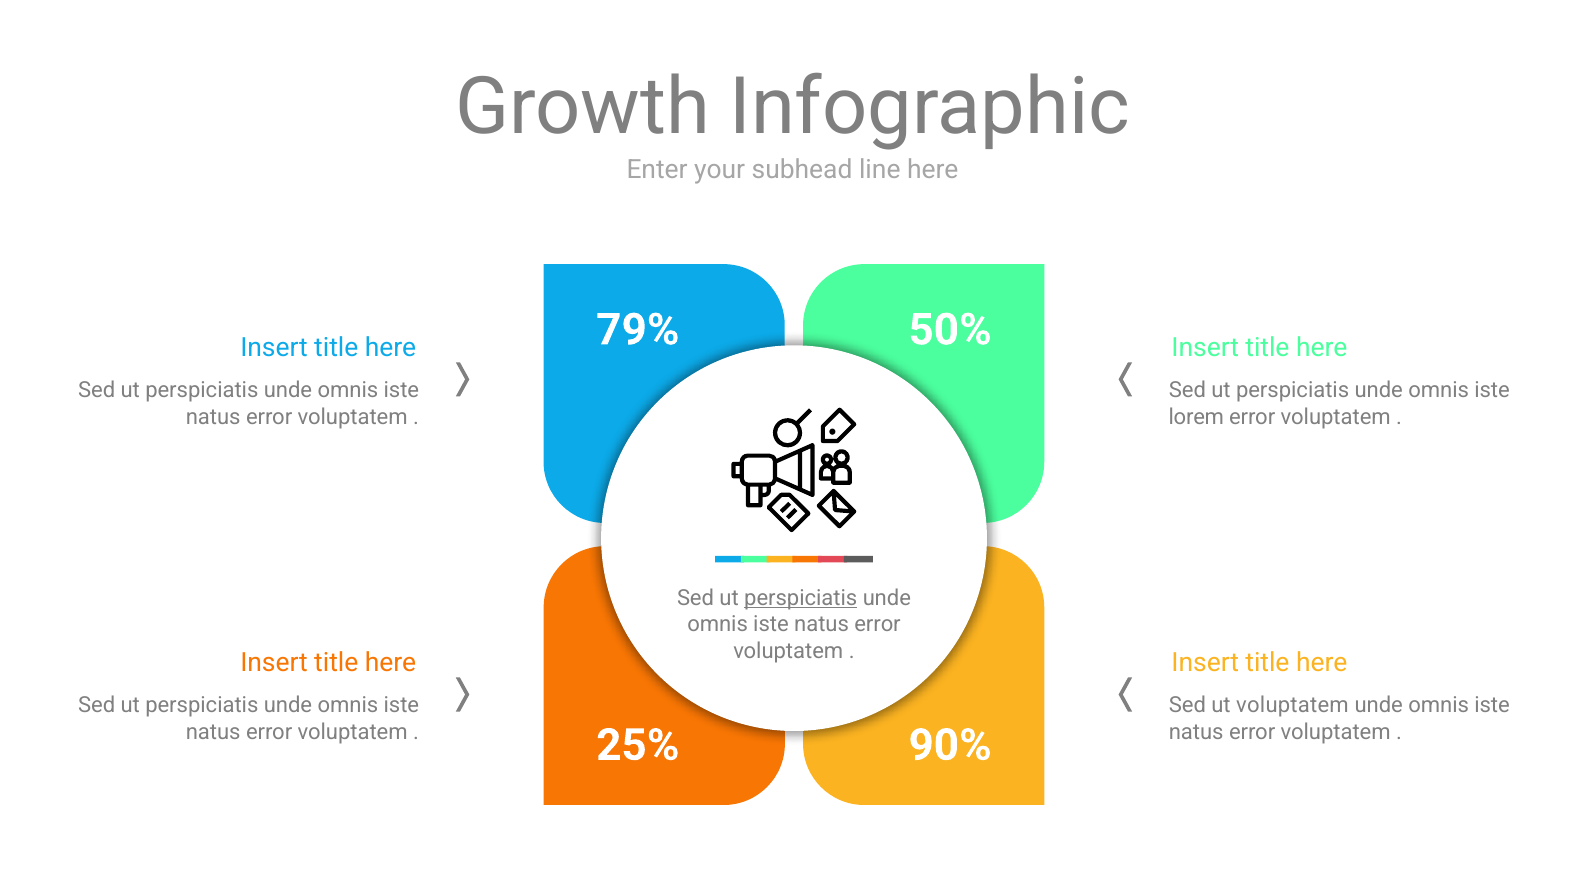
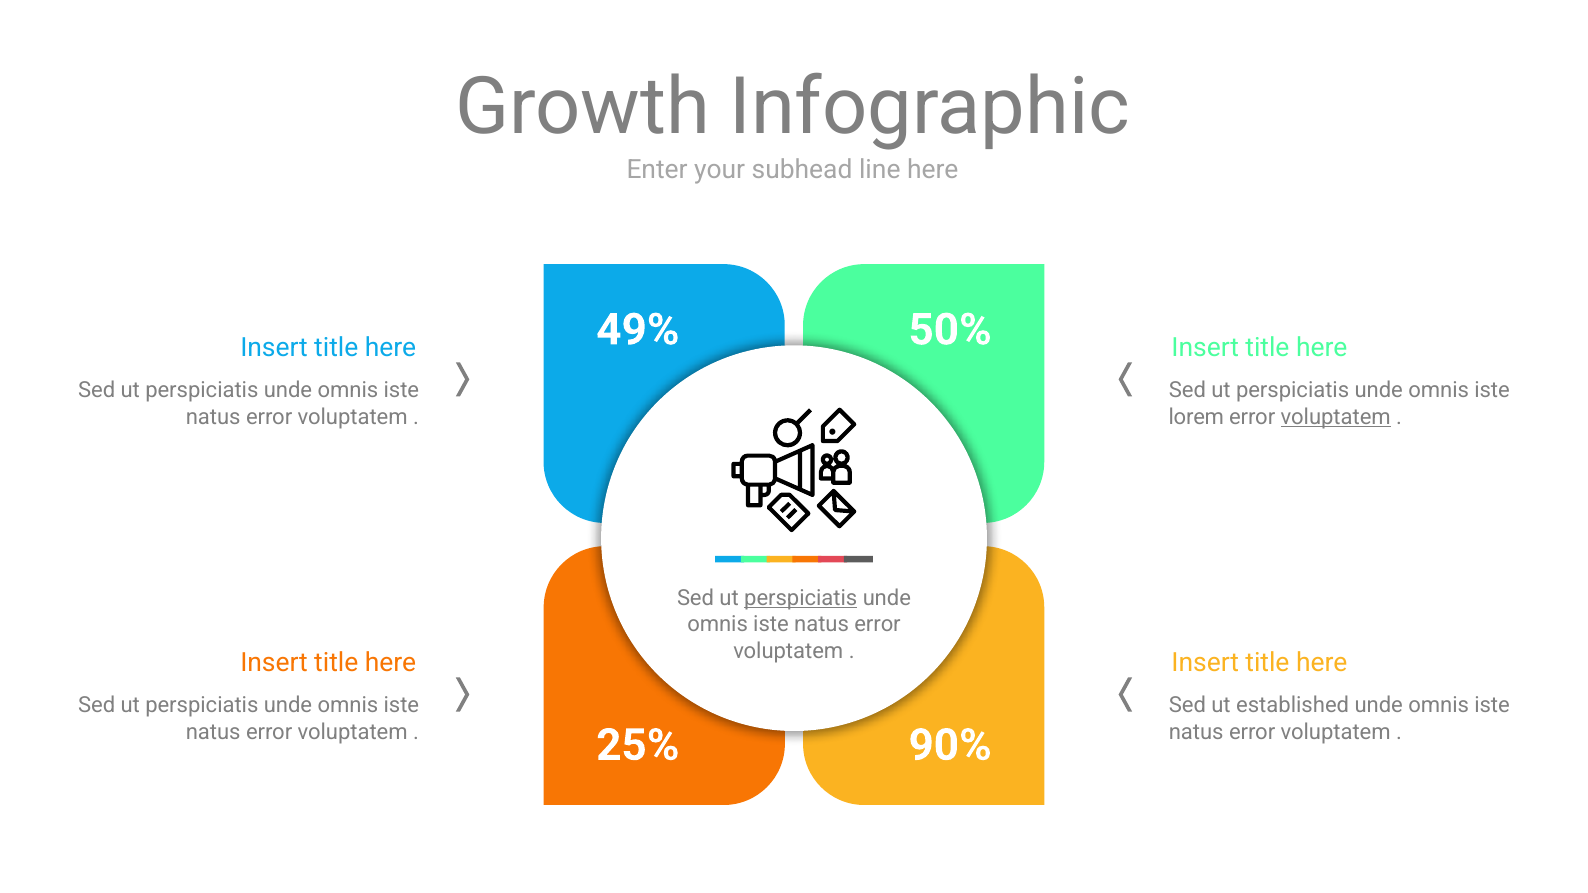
79%: 79% -> 49%
voluptatem at (1336, 417) underline: none -> present
ut voluptatem: voluptatem -> established
